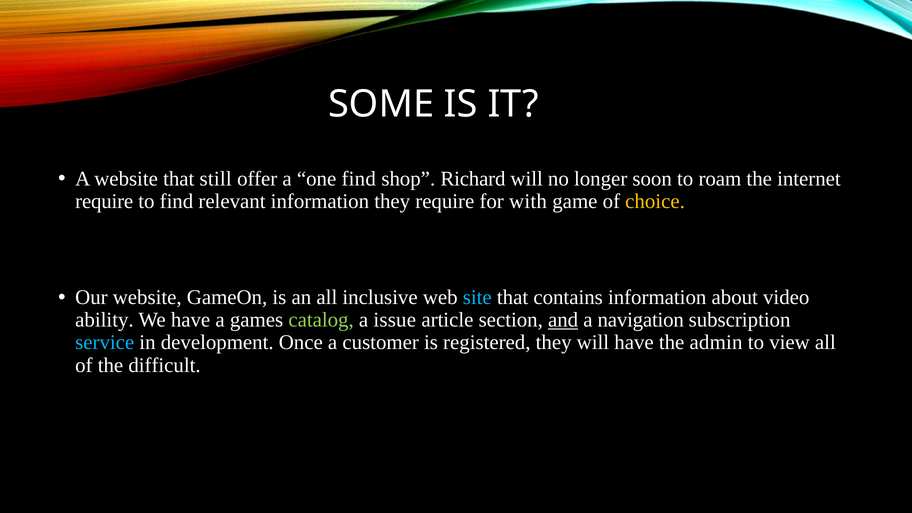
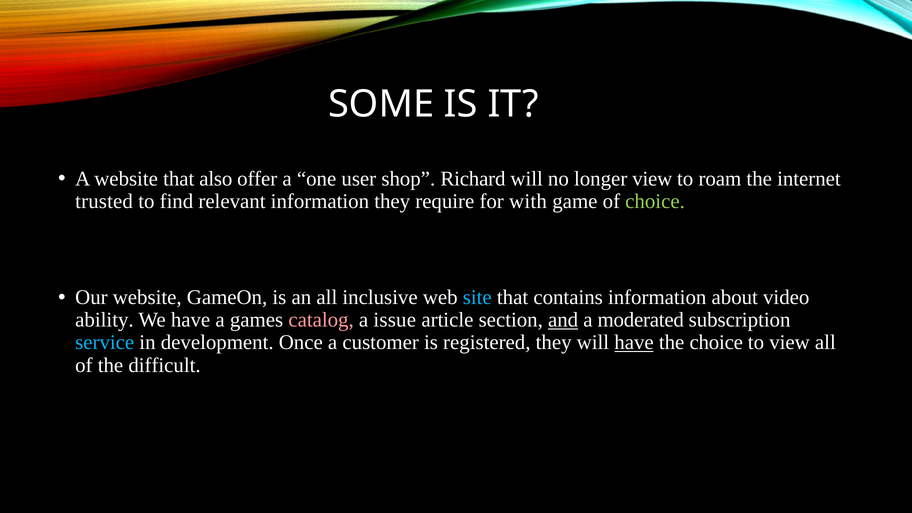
still: still -> also
one find: find -> user
longer soon: soon -> view
require at (104, 201): require -> trusted
choice at (655, 201) colour: yellow -> light green
catalog colour: light green -> pink
navigation: navigation -> moderated
have at (634, 343) underline: none -> present
the admin: admin -> choice
